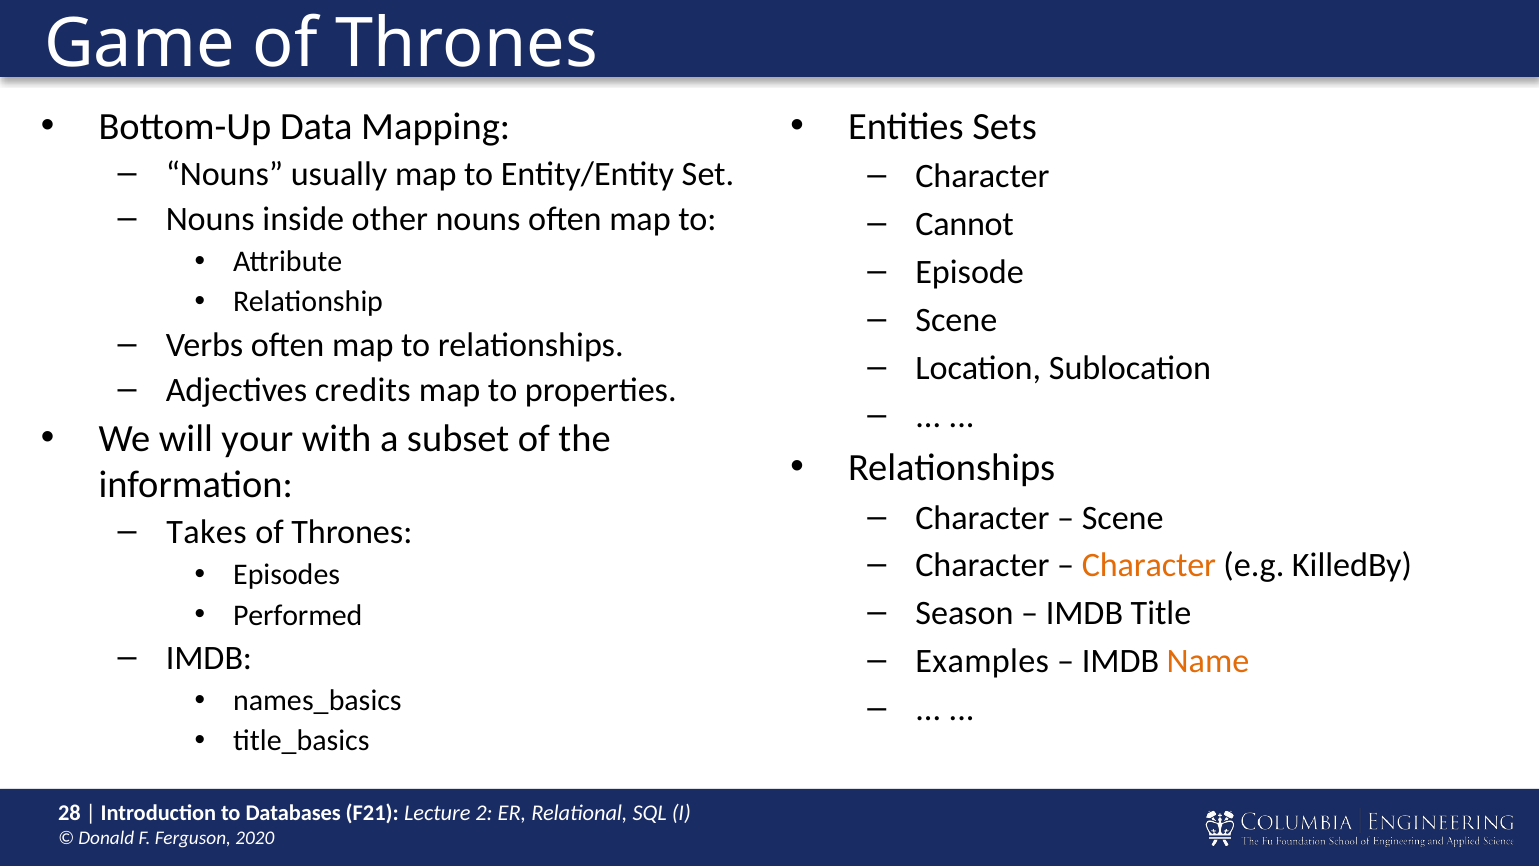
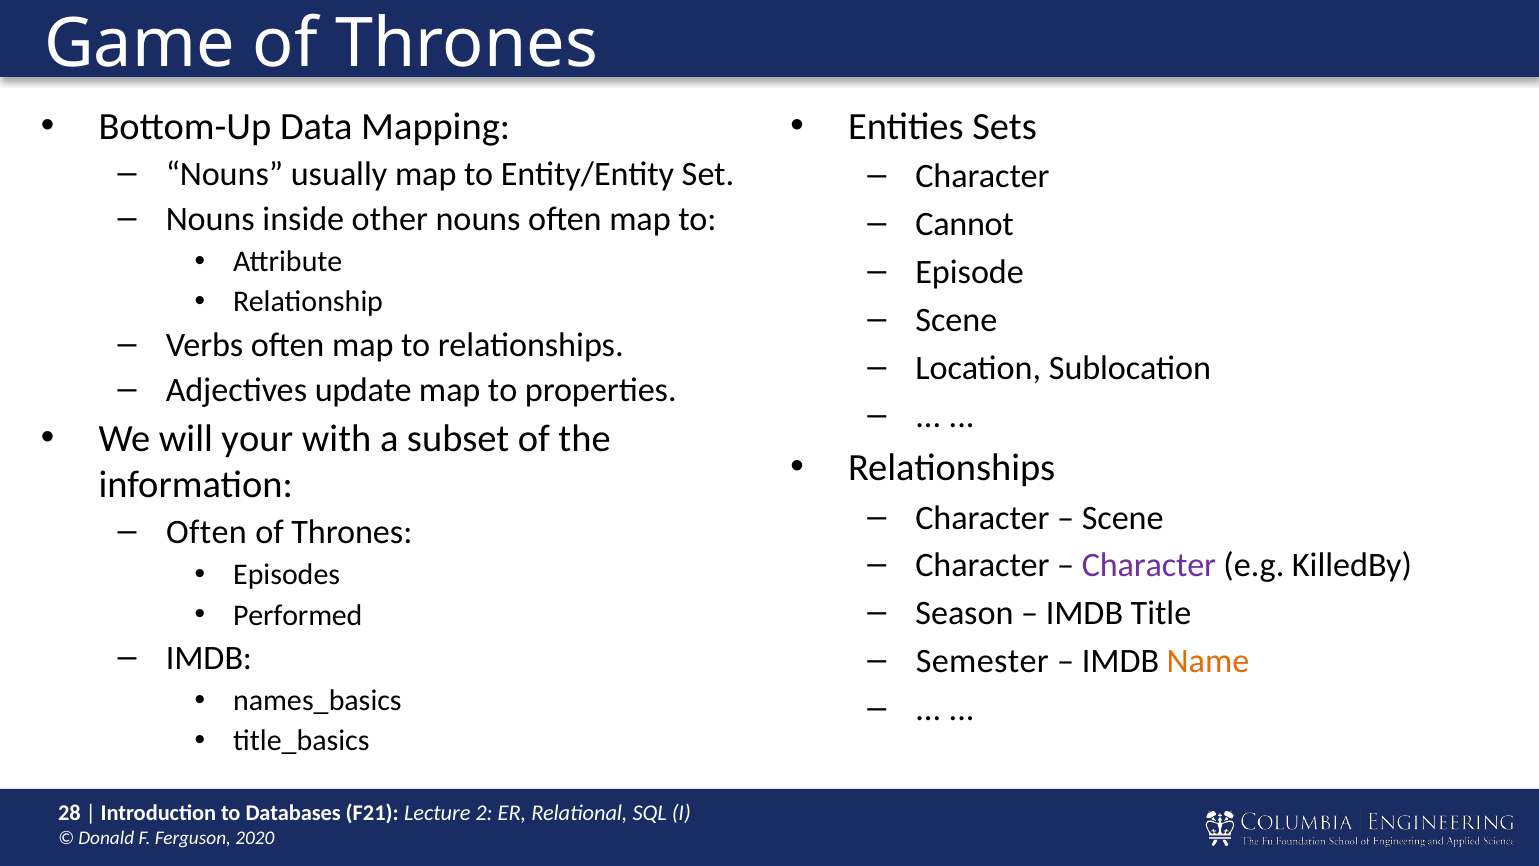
credits: credits -> update
Takes at (207, 532): Takes -> Often
Character at (1149, 565) colour: orange -> purple
Examples: Examples -> Semester
